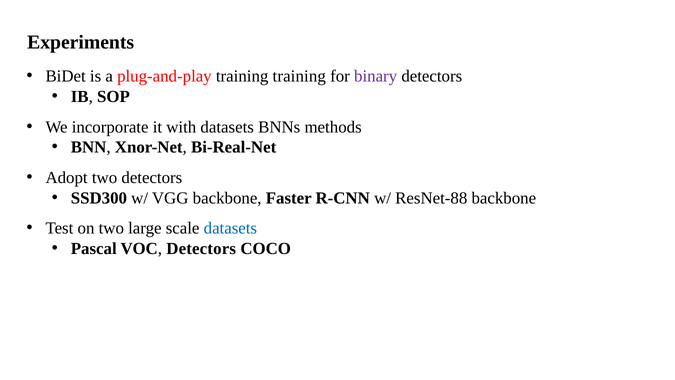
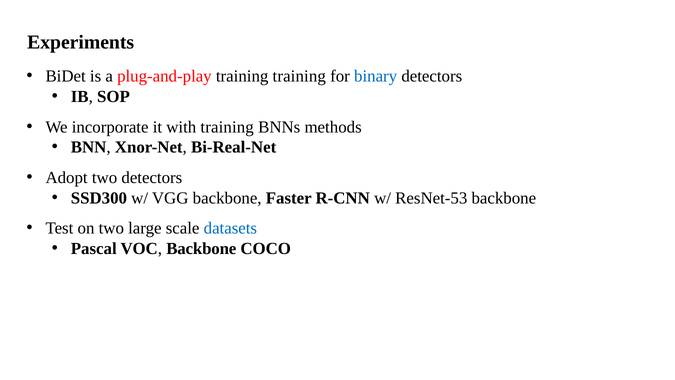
binary colour: purple -> blue
with datasets: datasets -> training
ResNet-88: ResNet-88 -> ResNet-53
VOC Detectors: Detectors -> Backbone
